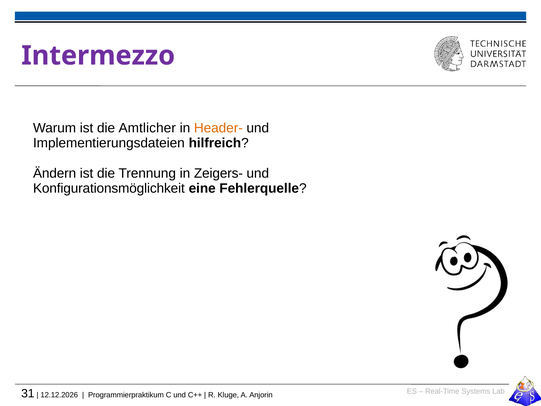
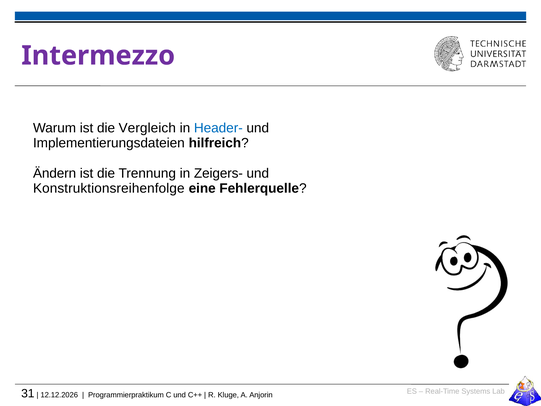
Amtlicher: Amtlicher -> Vergleich
Header- colour: orange -> blue
Konfigurationsmöglichkeit: Konfigurationsmöglichkeit -> Konstruktionsreihenfolge
